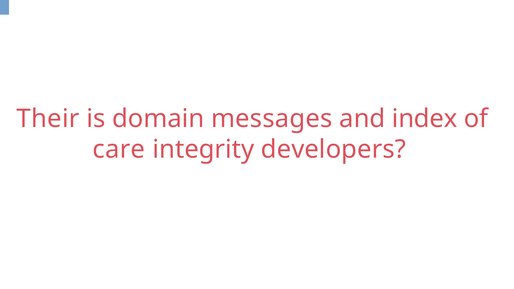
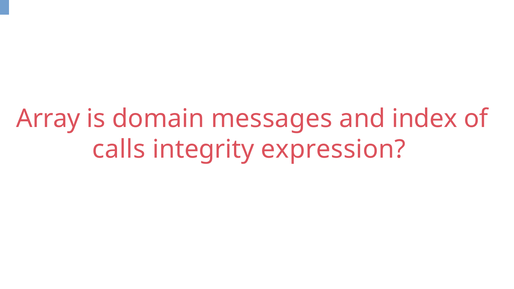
Their: Their -> Array
care: care -> calls
developers: developers -> expression
